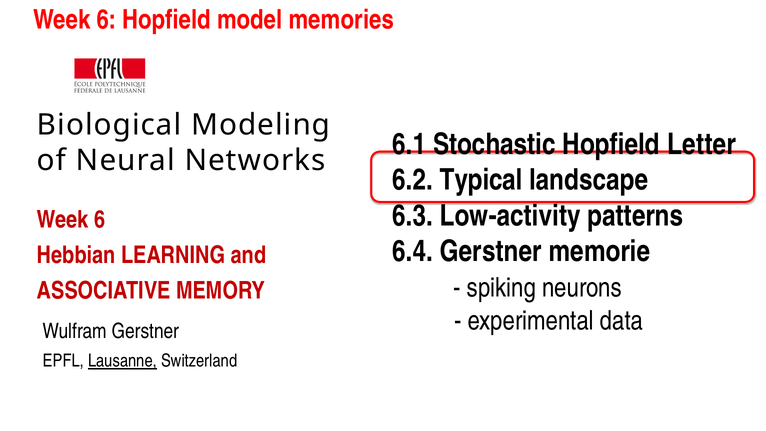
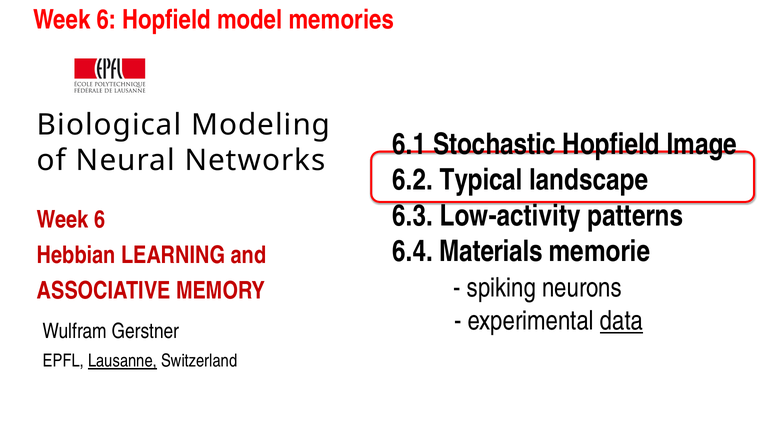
Letter: Letter -> Image
6.4 Gerstner: Gerstner -> Materials
data underline: none -> present
